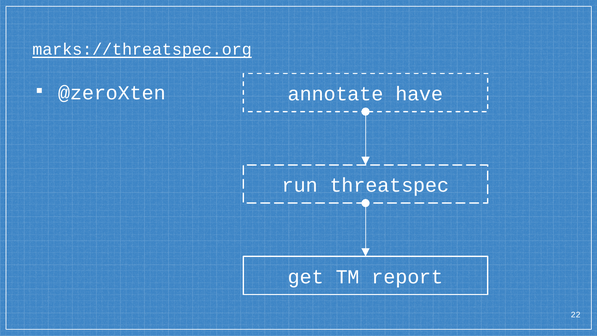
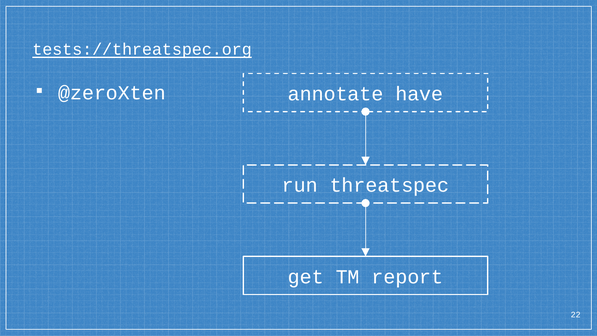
marks://threatspec.org: marks://threatspec.org -> tests://threatspec.org
